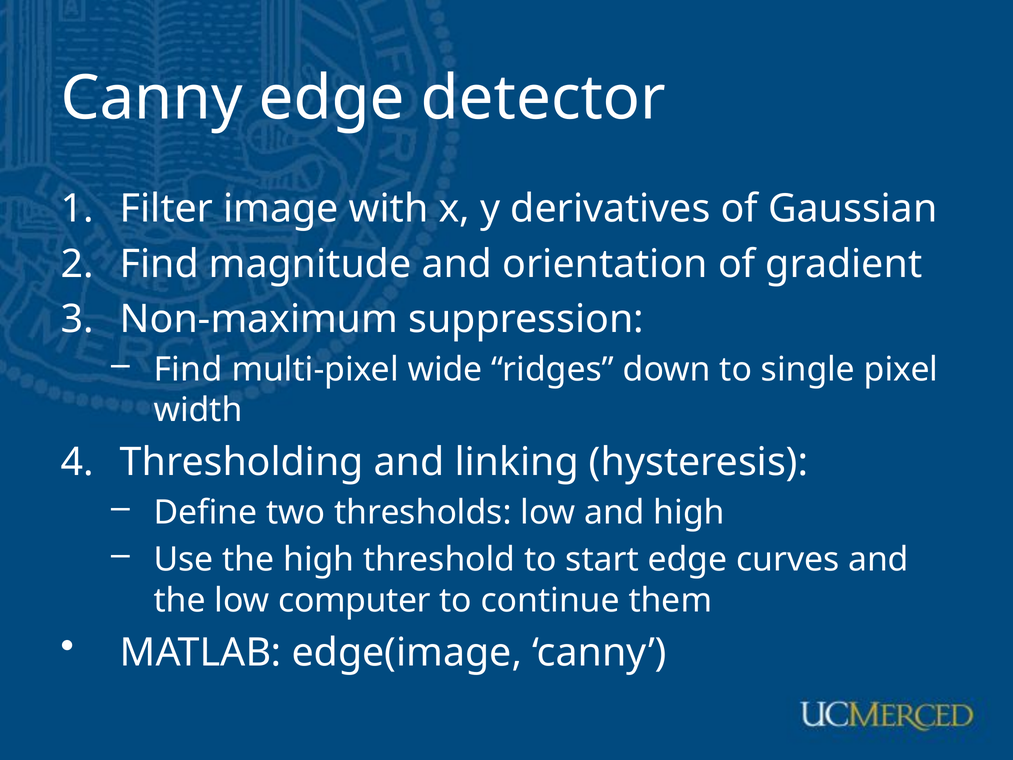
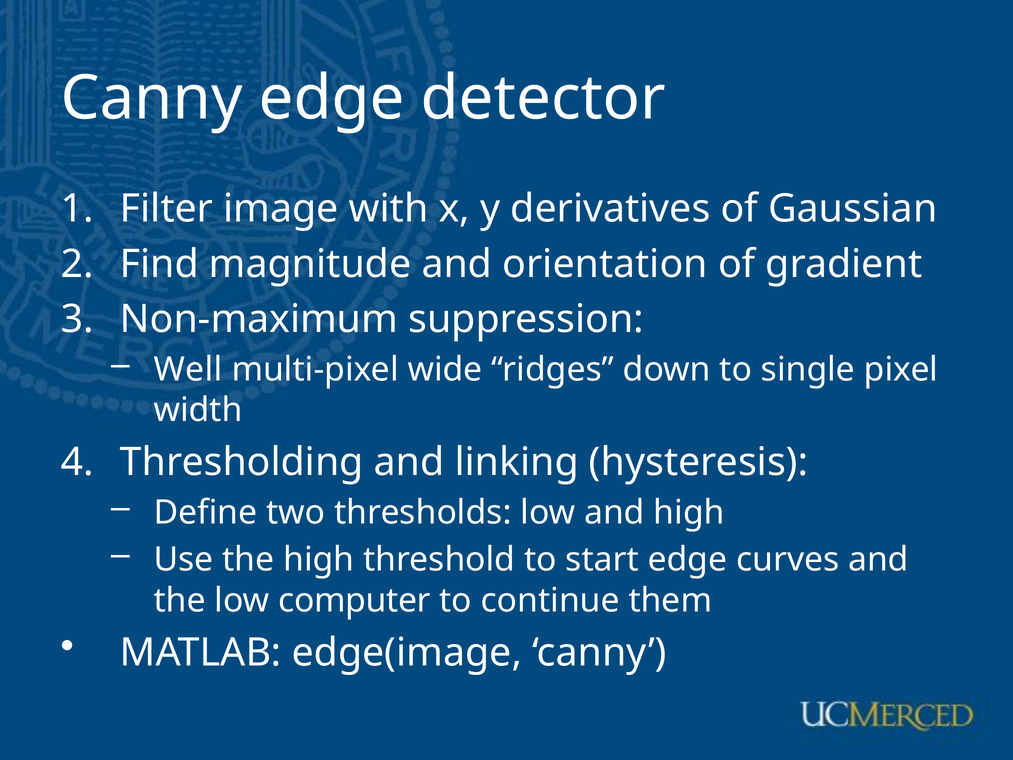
Find at (188, 369): Find -> Well
